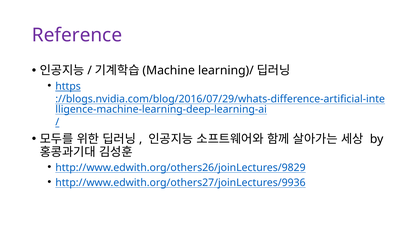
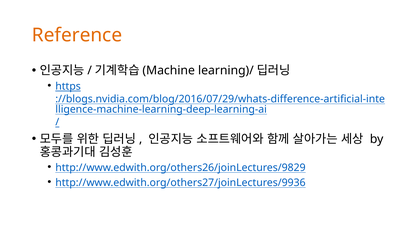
Reference colour: purple -> orange
